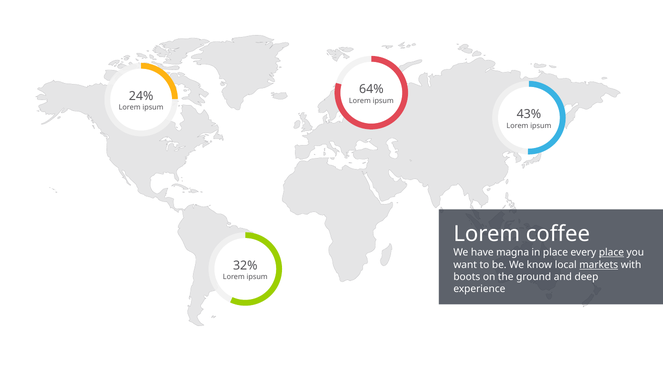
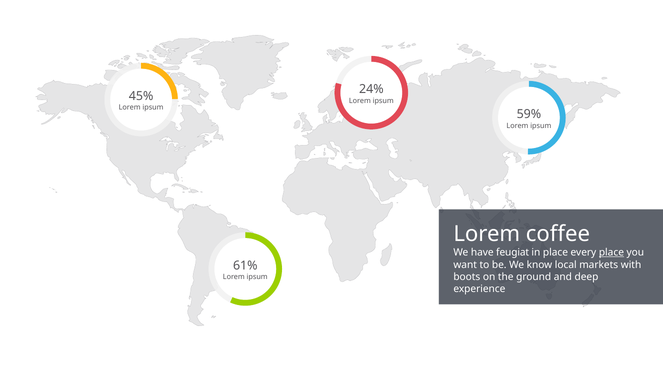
64%: 64% -> 24%
24%: 24% -> 45%
43%: 43% -> 59%
magna: magna -> feugiat
markets underline: present -> none
32%: 32% -> 61%
